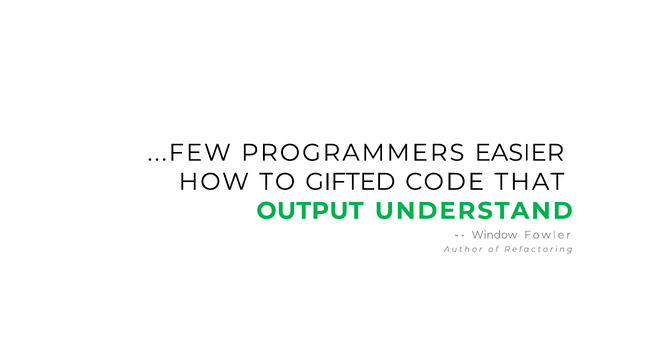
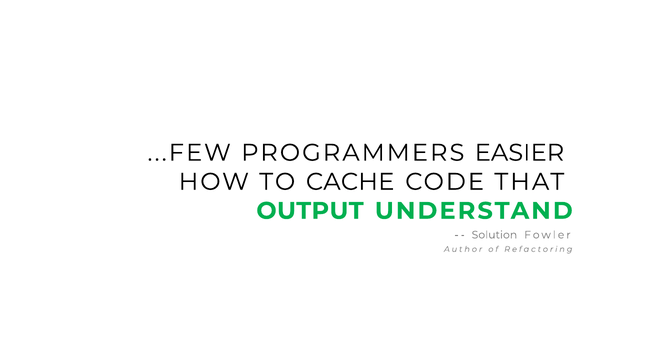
GIFTED: GIFTED -> CACHE
Window: Window -> Solution
